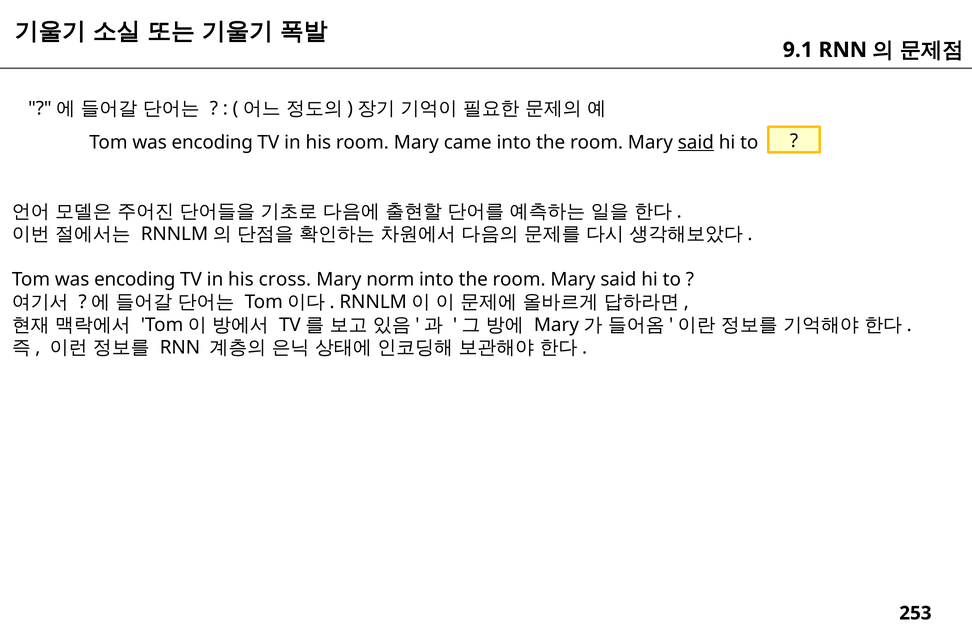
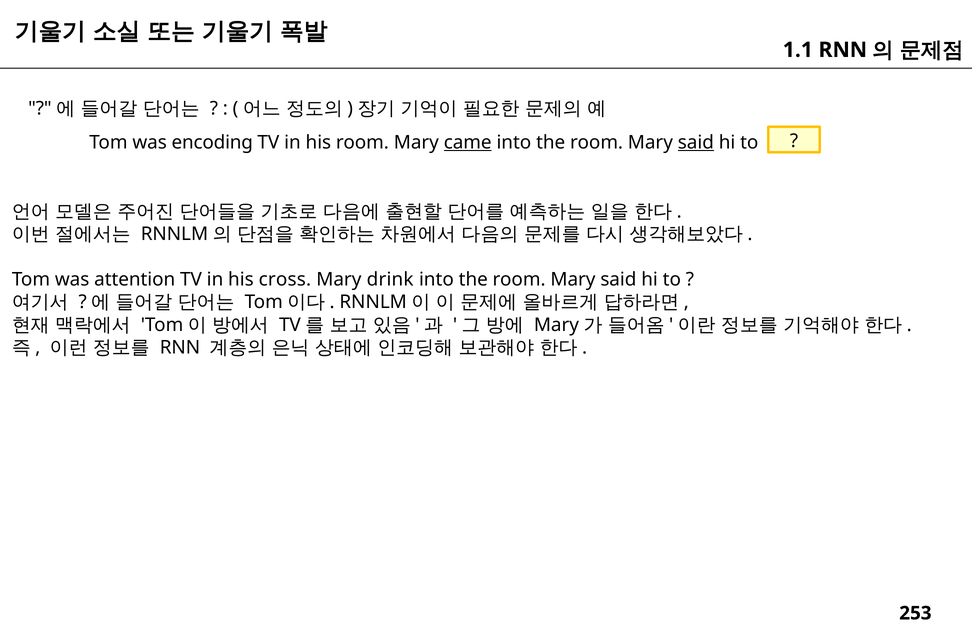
9.1: 9.1 -> 1.1
came underline: none -> present
encoding at (135, 279): encoding -> attention
norm: norm -> drink
